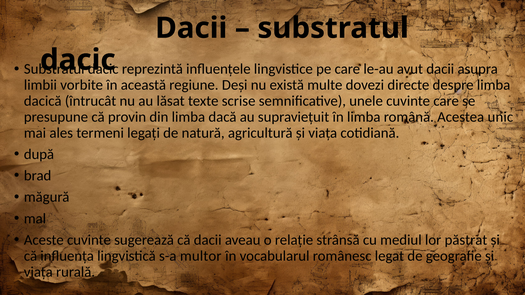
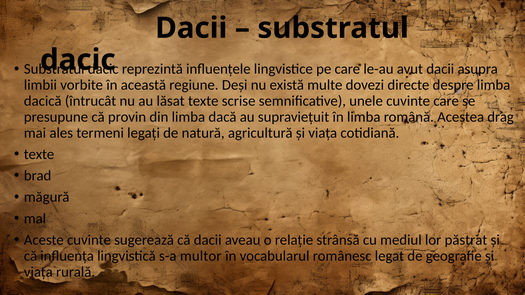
unic: unic -> drag
după at (39, 154): după -> texte
